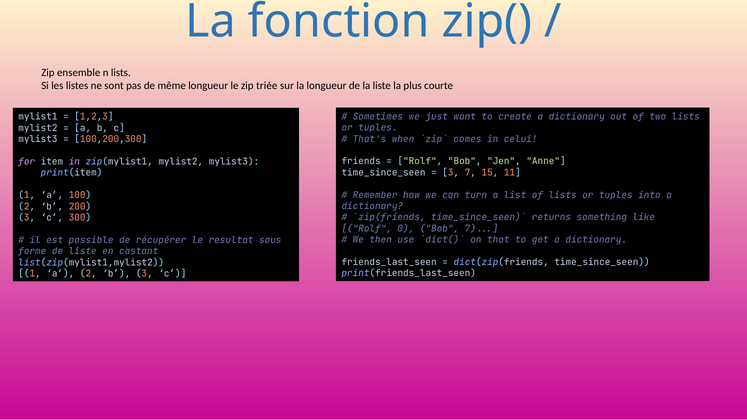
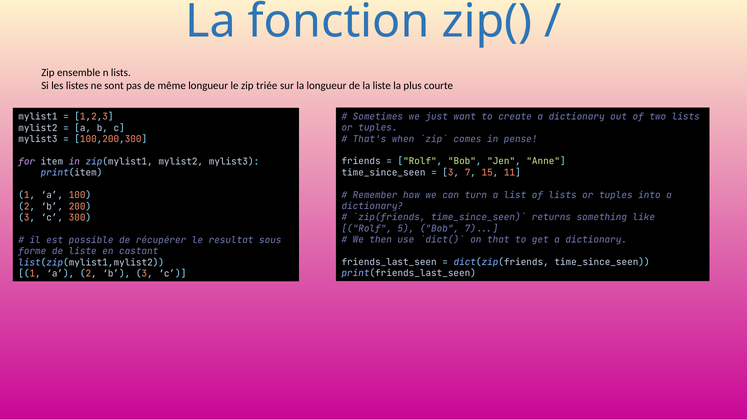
celui: celui -> pense
0: 0 -> 5
